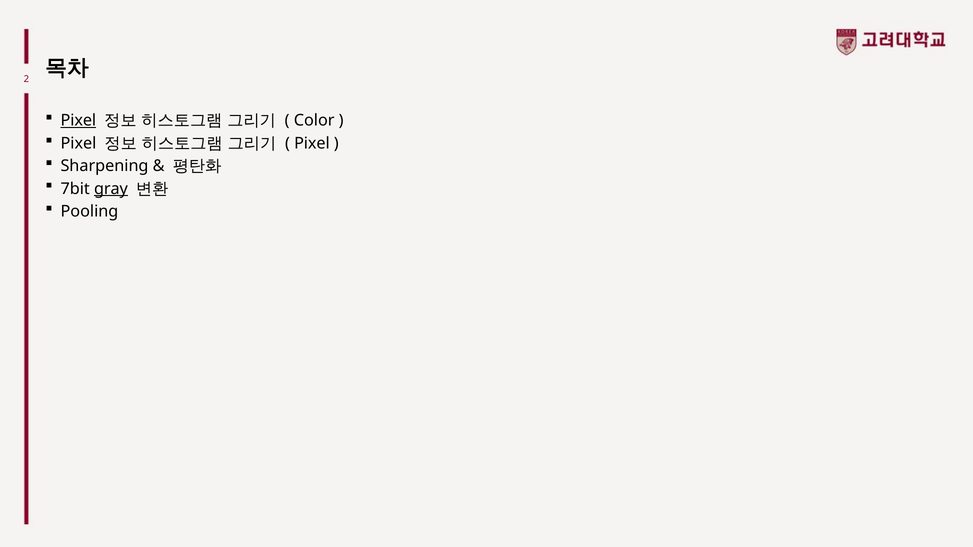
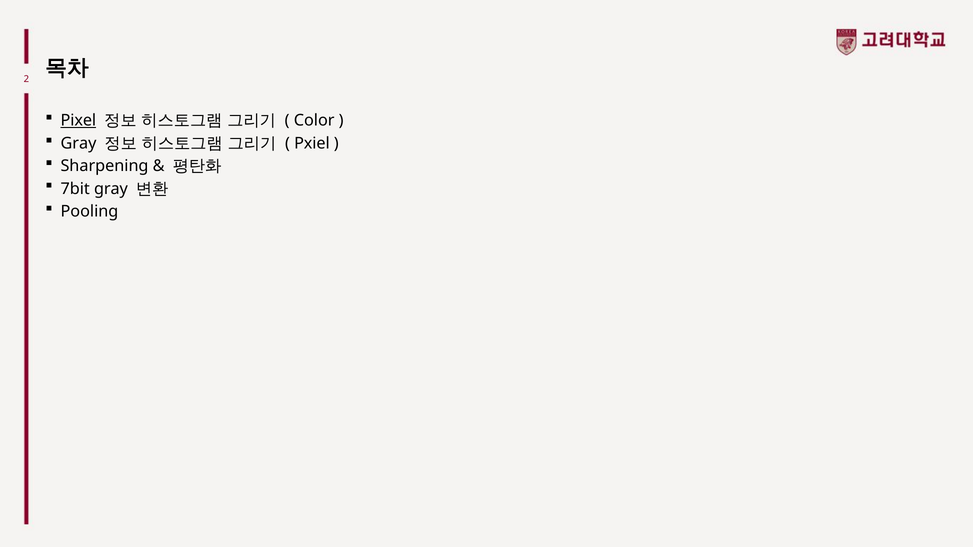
Pixel at (78, 143): Pixel -> Gray
Pixel at (312, 143): Pixel -> Pxiel
gray at (111, 189) underline: present -> none
